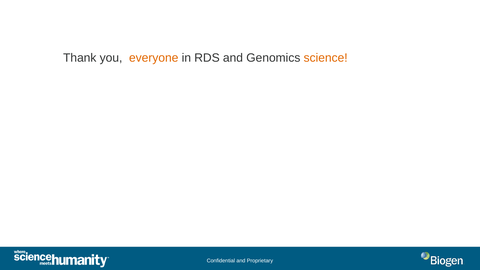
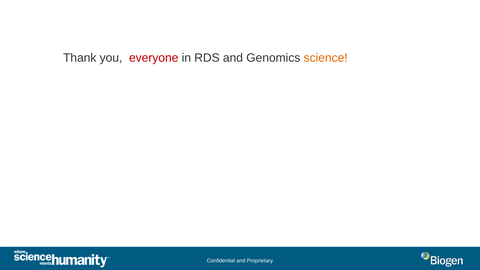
everyone colour: orange -> red
